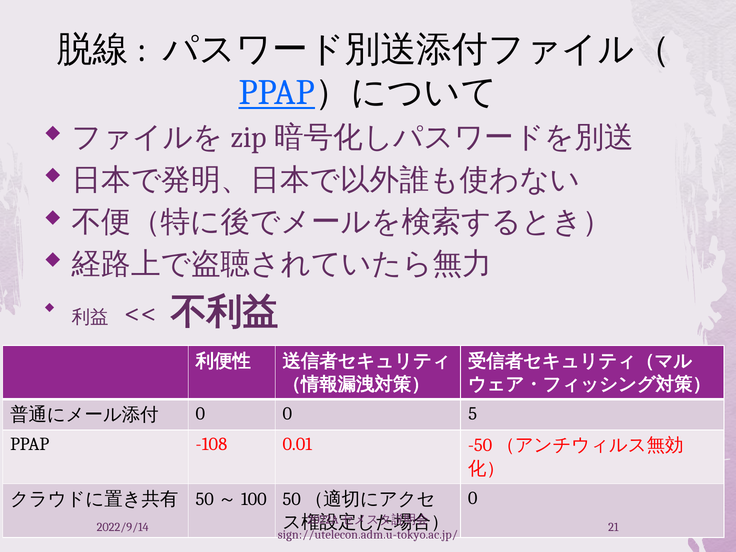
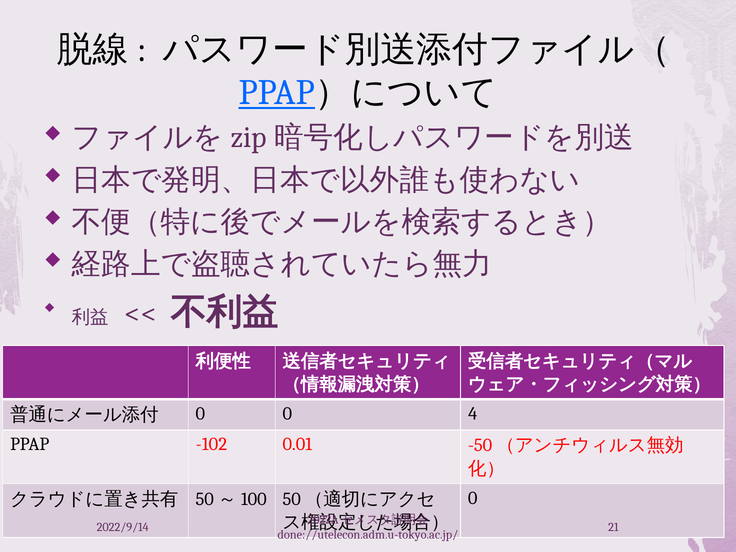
5: 5 -> 4
-108: -108 -> -102
sign://utelecon.adm.u-tokyo.ac.jp/: sign://utelecon.adm.u-tokyo.ac.jp/ -> done://utelecon.adm.u-tokyo.ac.jp/
